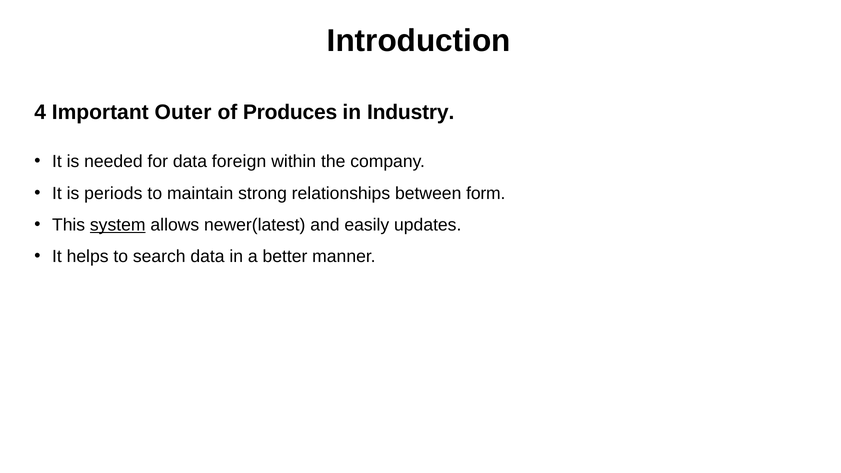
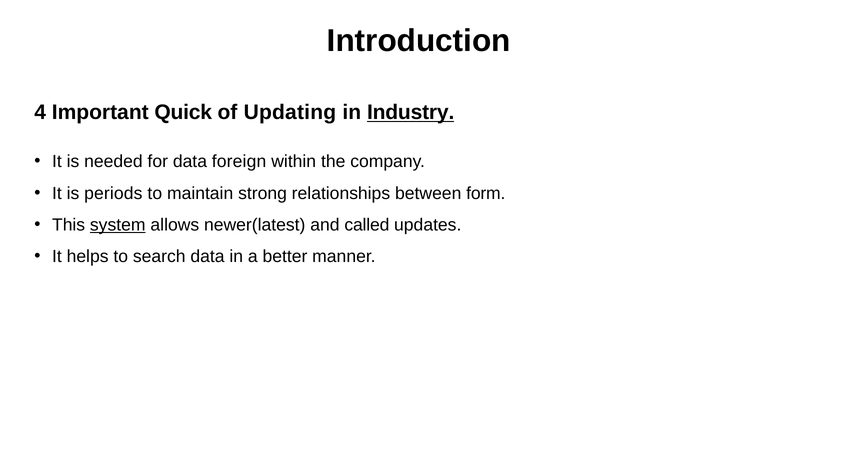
Outer: Outer -> Quick
Produces: Produces -> Updating
Industry underline: none -> present
easily: easily -> called
